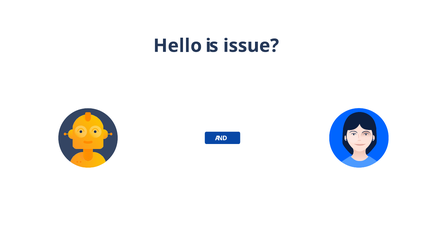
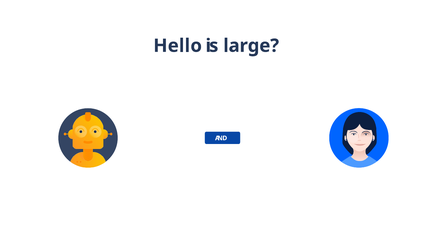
issue: issue -> large
